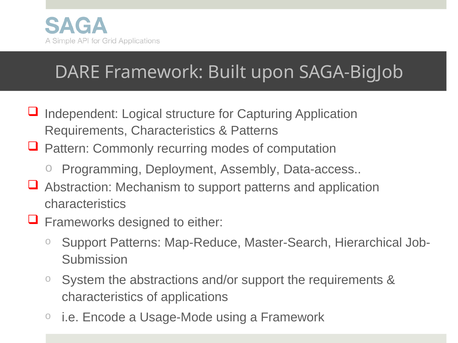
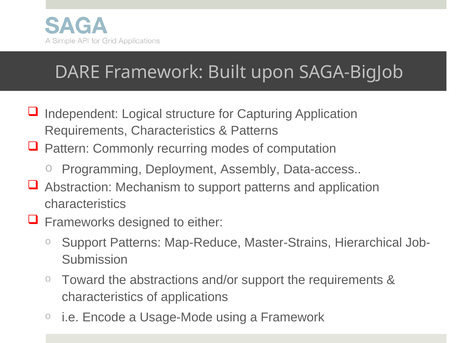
Master-Search: Master-Search -> Master-Strains
System: System -> Toward
